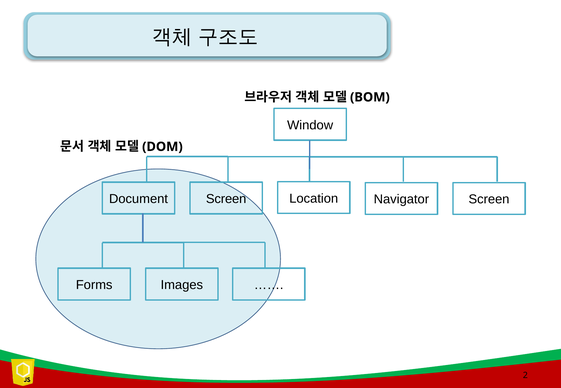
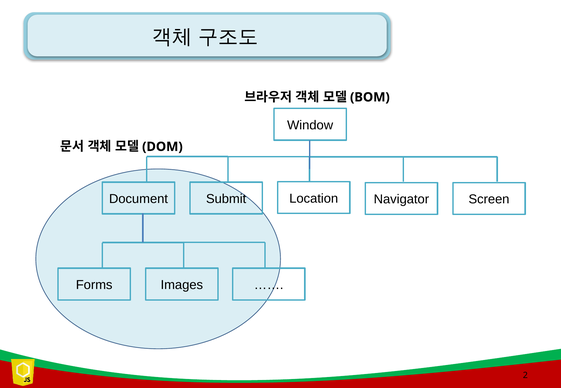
Screen at (226, 199): Screen -> Submit
